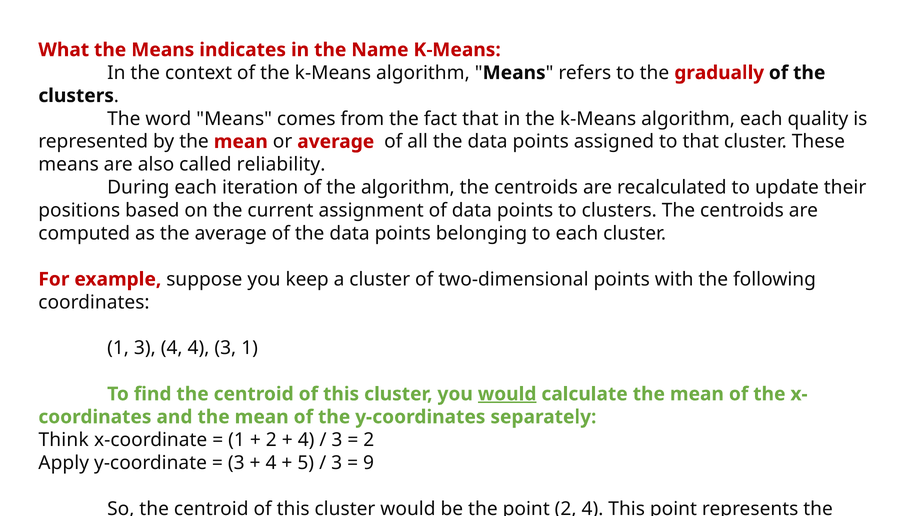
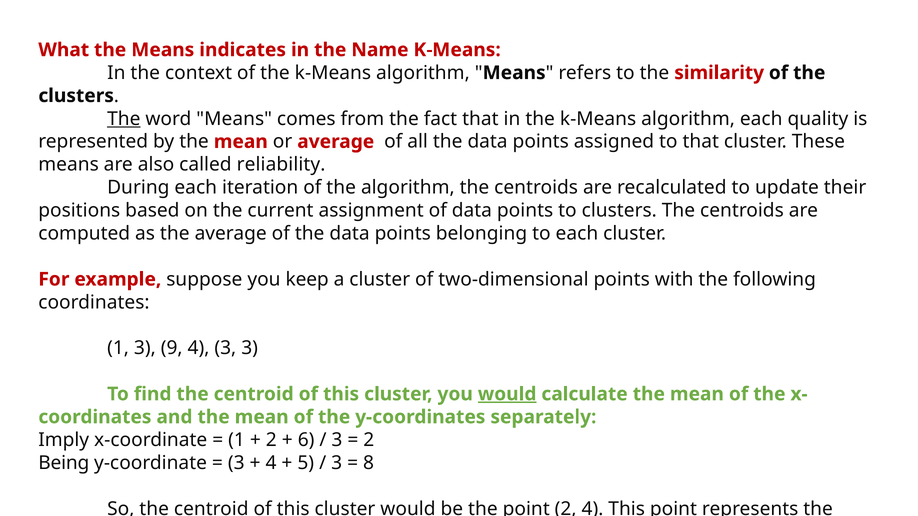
gradually: gradually -> similarity
The at (124, 119) underline: none -> present
3 4: 4 -> 9
3 1: 1 -> 3
Think: Think -> Imply
4 at (306, 440): 4 -> 6
Apply: Apply -> Being
9: 9 -> 8
